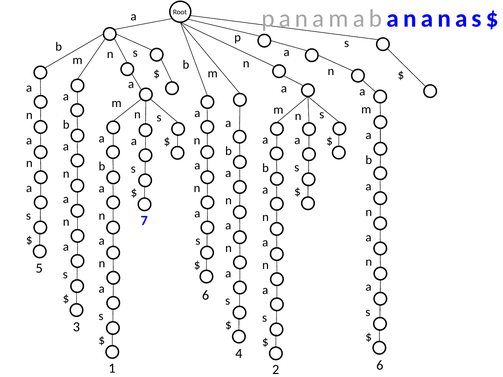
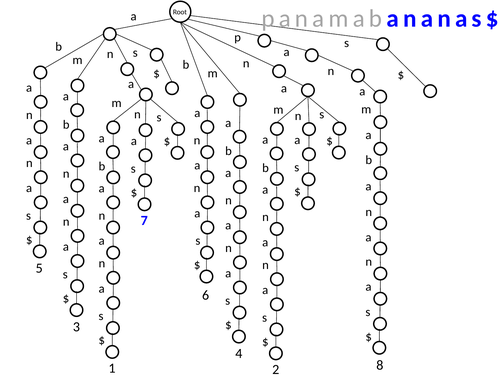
6 at (380, 365): 6 -> 8
